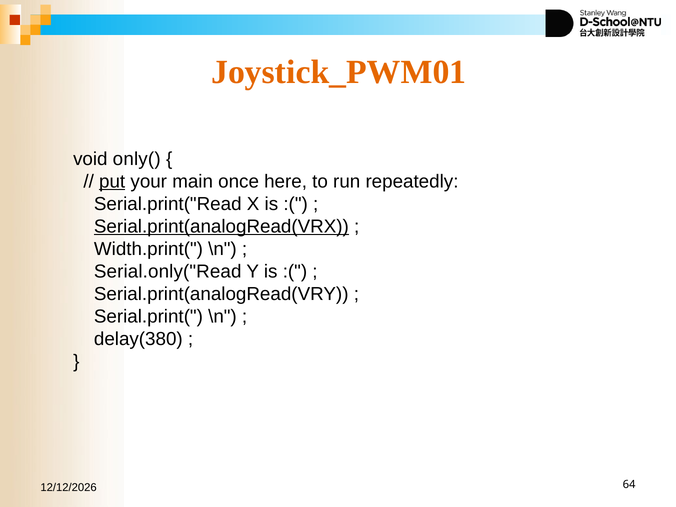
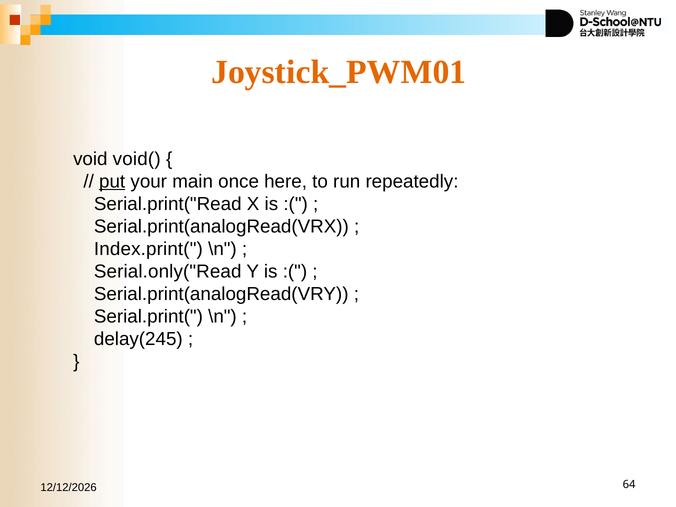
only(: only( -> void(
Serial.print(analogRead(VRX underline: present -> none
Width.print(: Width.print( -> Index.print(
delay(380: delay(380 -> delay(245
